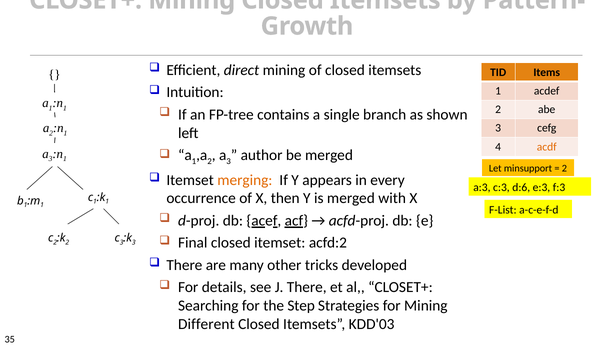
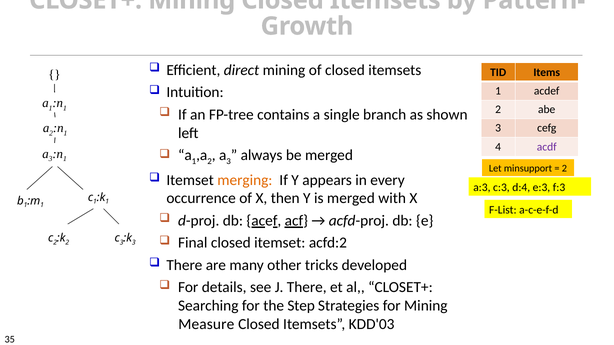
acdf colour: orange -> purple
author: author -> always
d:6: d:6 -> d:4
Different: Different -> Measure
